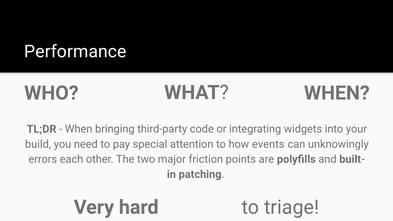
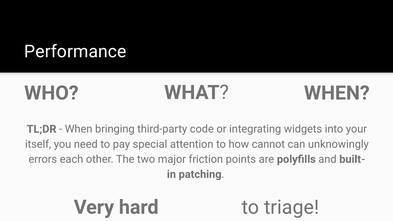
build: build -> itself
events: events -> cannot
